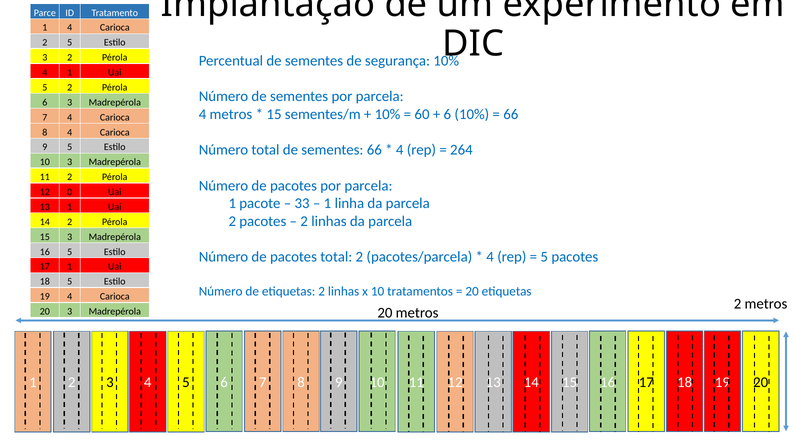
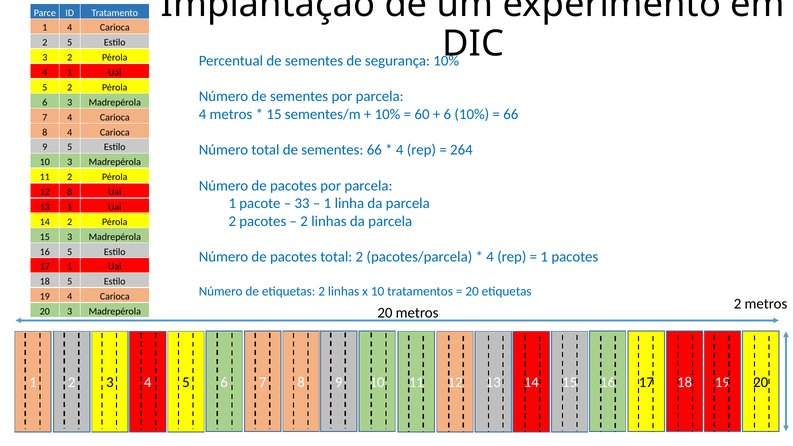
12 0: 0 -> 8
5 at (544, 257): 5 -> 1
